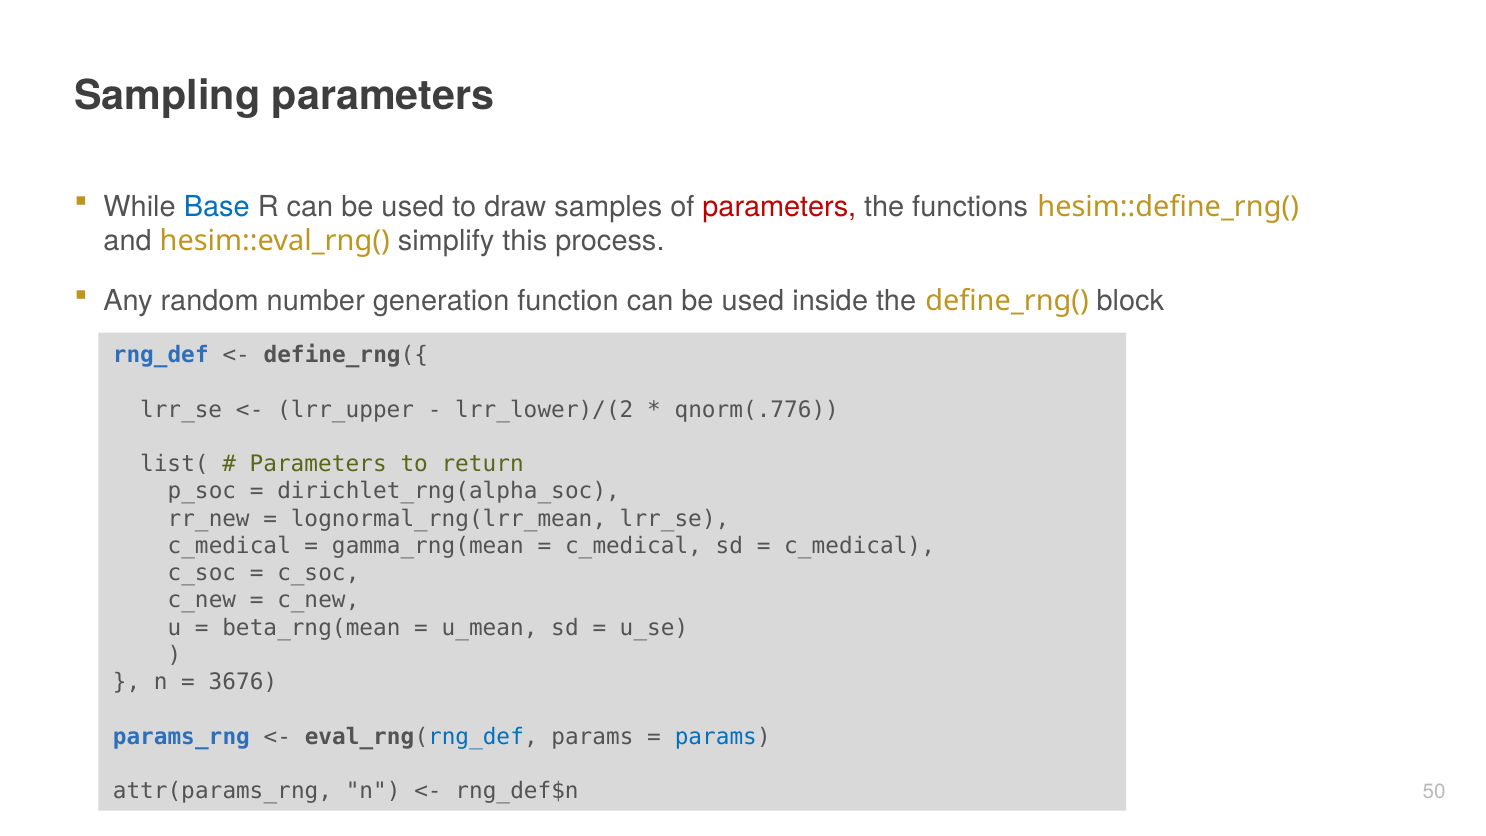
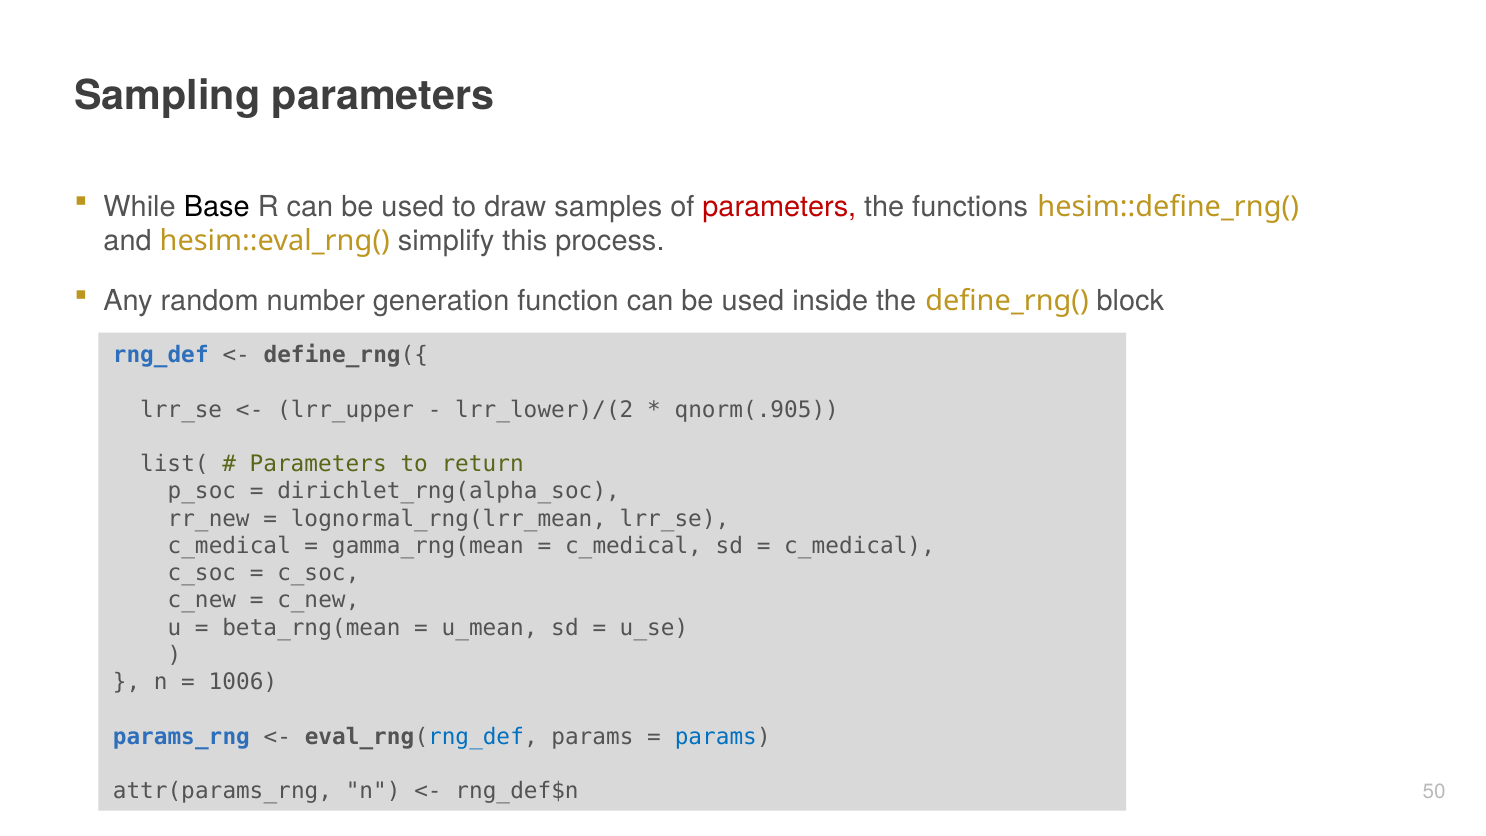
Base colour: blue -> black
qnorm(.776: qnorm(.776 -> qnorm(.905
3676: 3676 -> 1006
